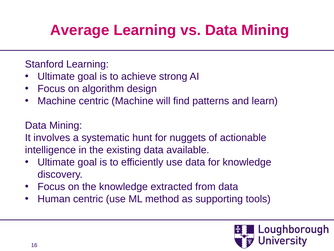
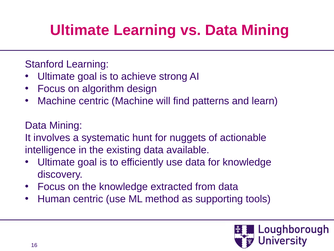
Average at (80, 30): Average -> Ultimate
